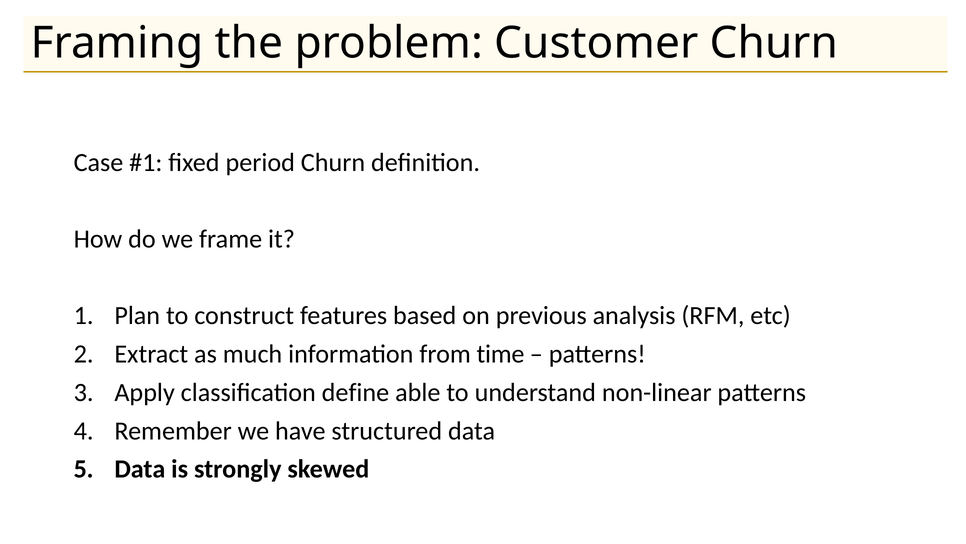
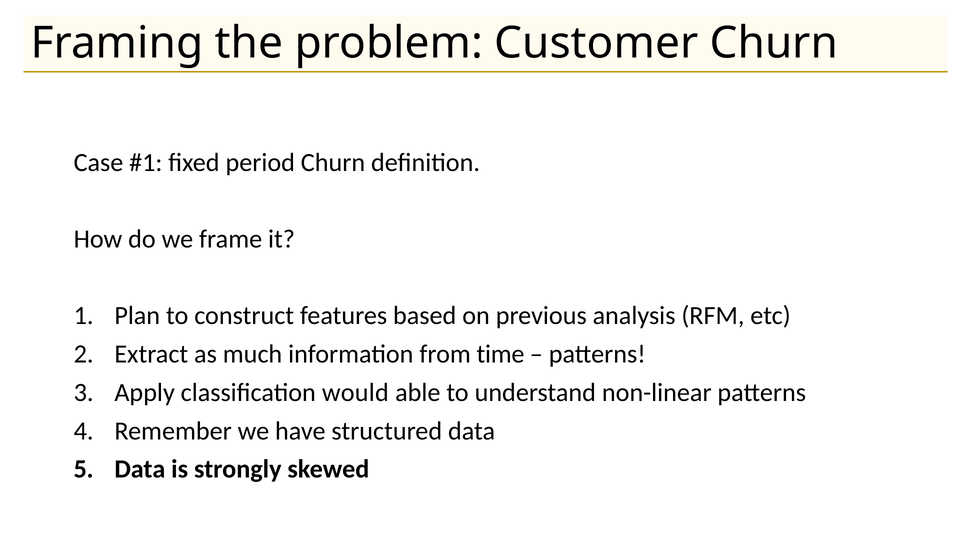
define: define -> would
